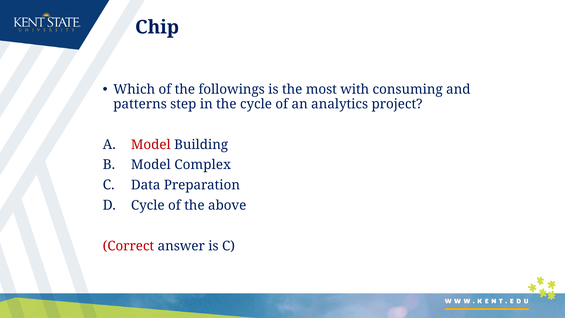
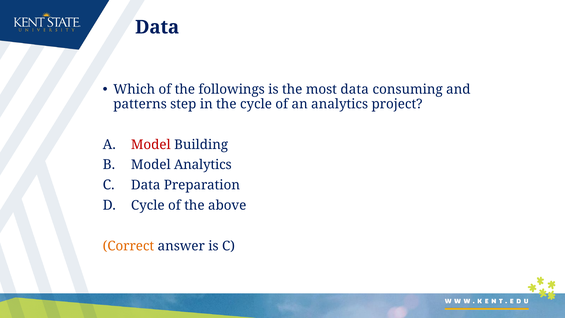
Chip at (157, 27): Chip -> Data
most with: with -> data
Model Complex: Complex -> Analytics
Correct colour: red -> orange
